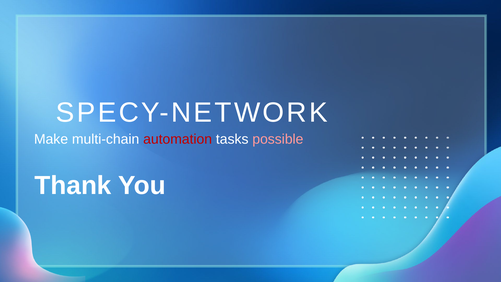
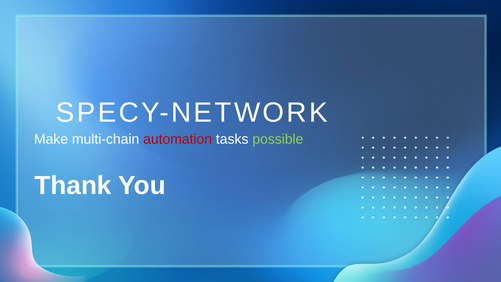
possible colour: pink -> light green
